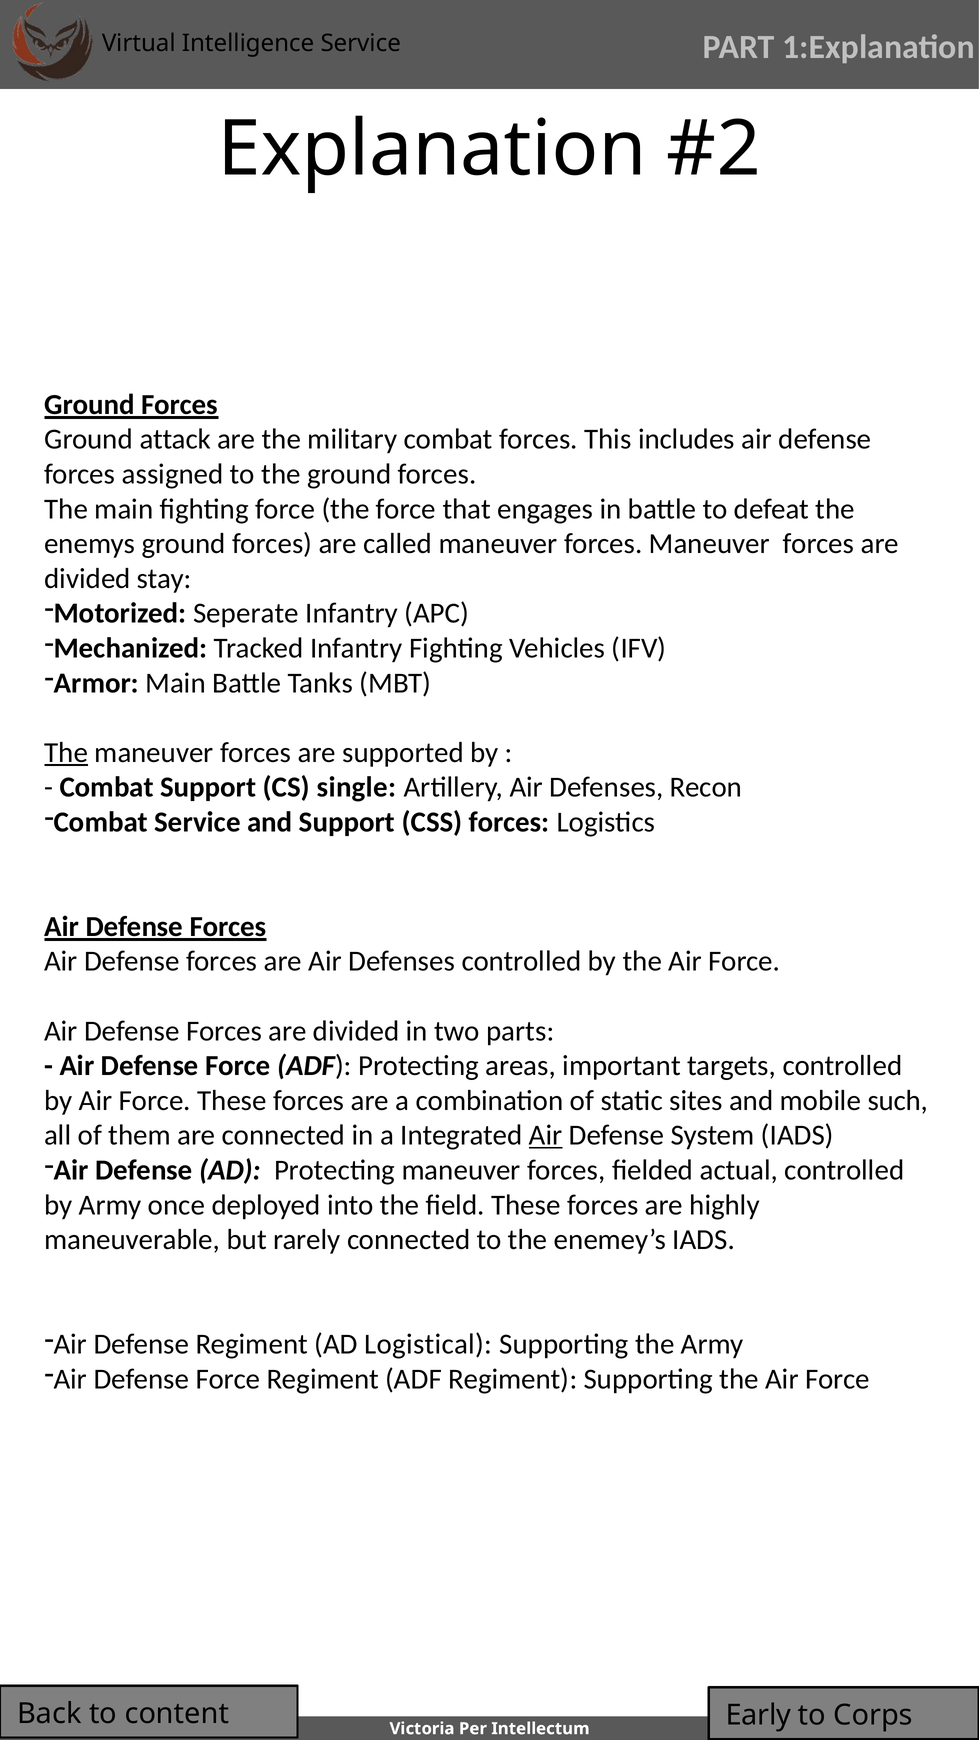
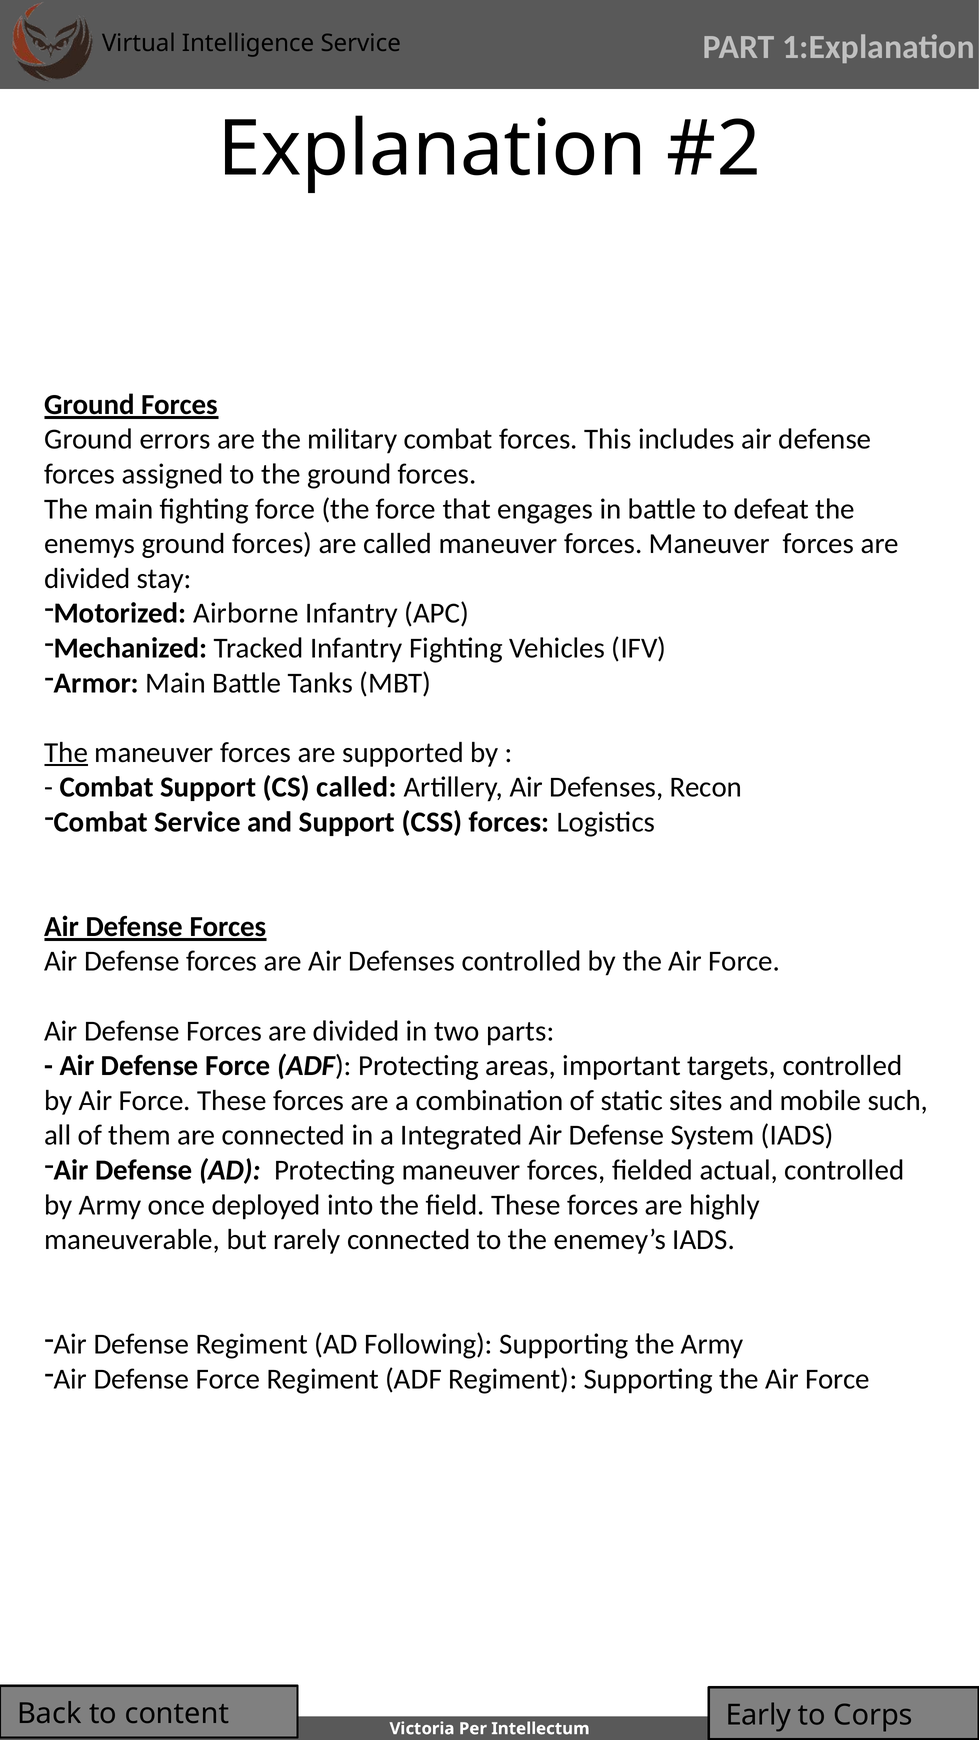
attack: attack -> errors
Seperate: Seperate -> Airborne
CS single: single -> called
Air at (546, 1136) underline: present -> none
Logistical: Logistical -> Following
